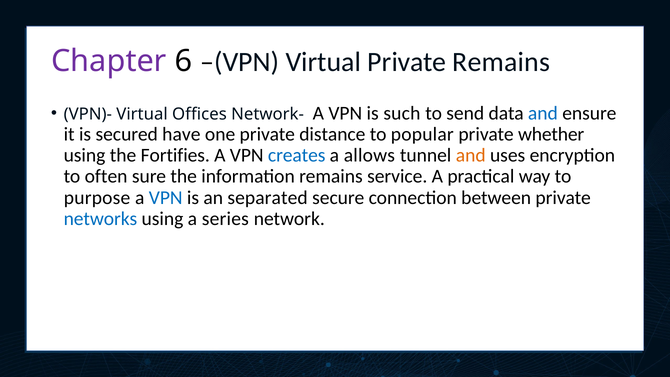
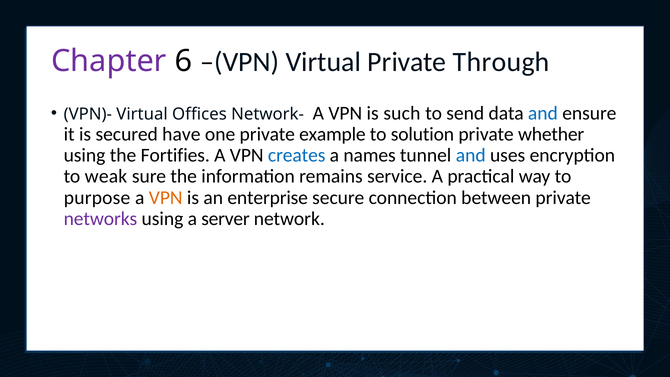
Private Remains: Remains -> Through
distance: distance -> example
popular: popular -> solution
allows: allows -> names
and at (471, 155) colour: orange -> blue
often: often -> weak
VPN at (166, 198) colour: blue -> orange
separated: separated -> enterprise
networks colour: blue -> purple
series: series -> server
